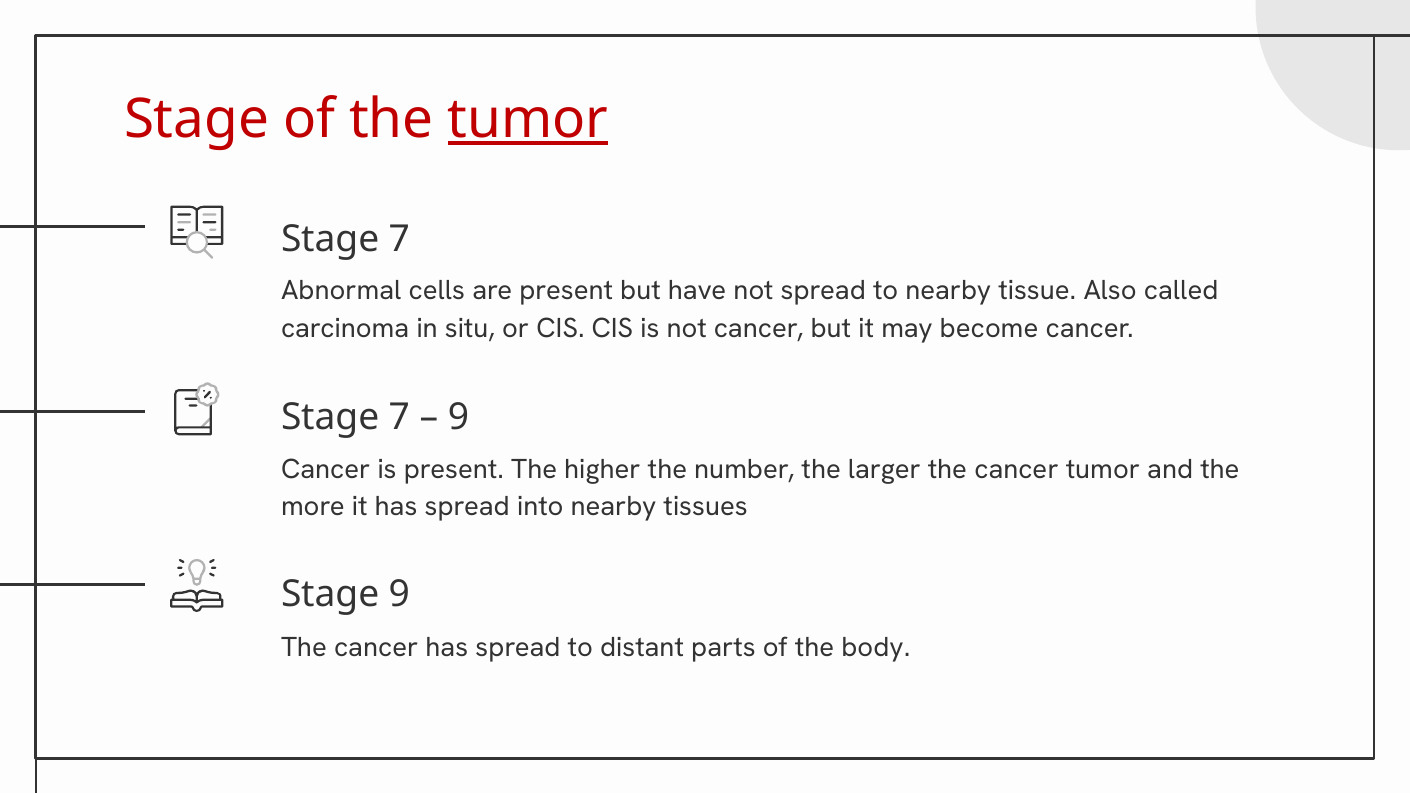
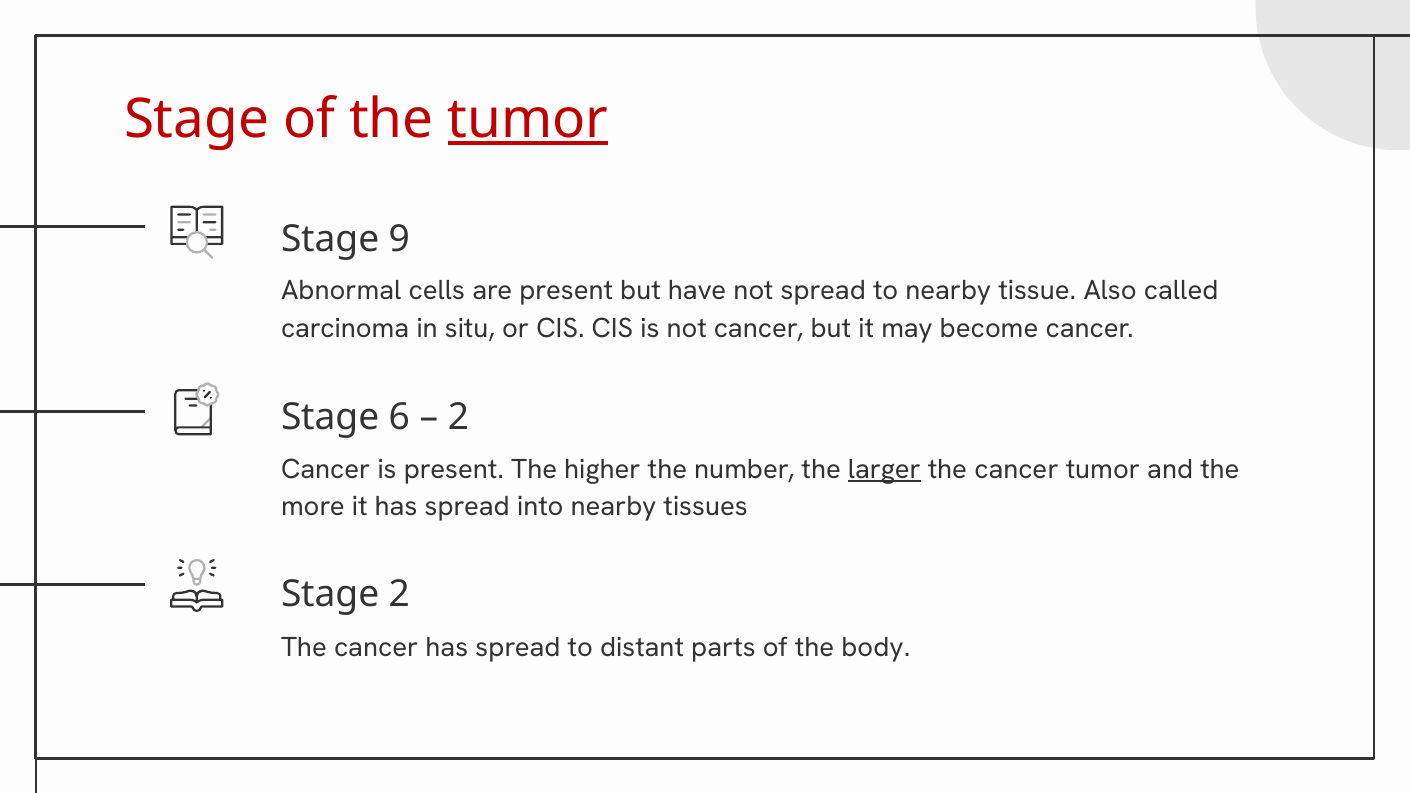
7 at (399, 239): 7 -> 9
7 at (399, 417): 7 -> 6
9 at (459, 417): 9 -> 2
larger underline: none -> present
Stage 9: 9 -> 2
